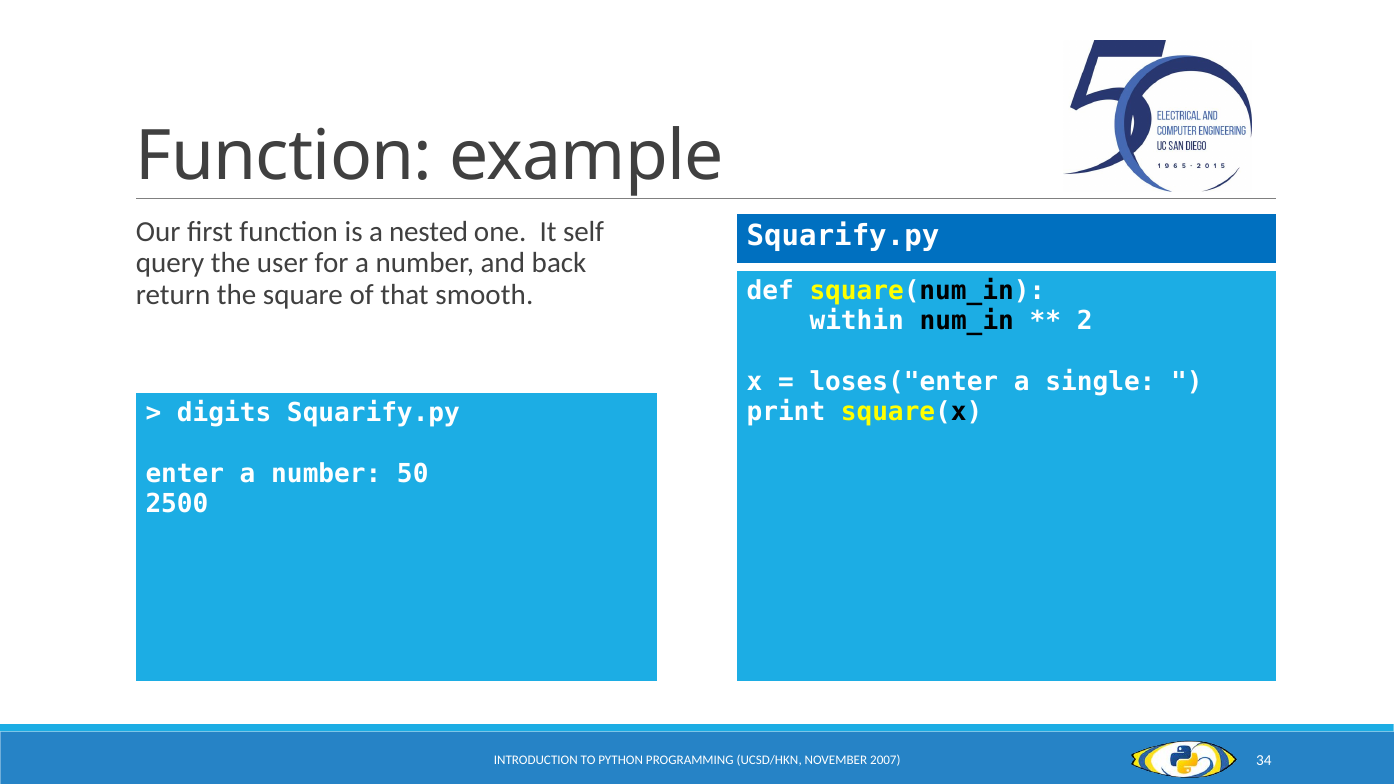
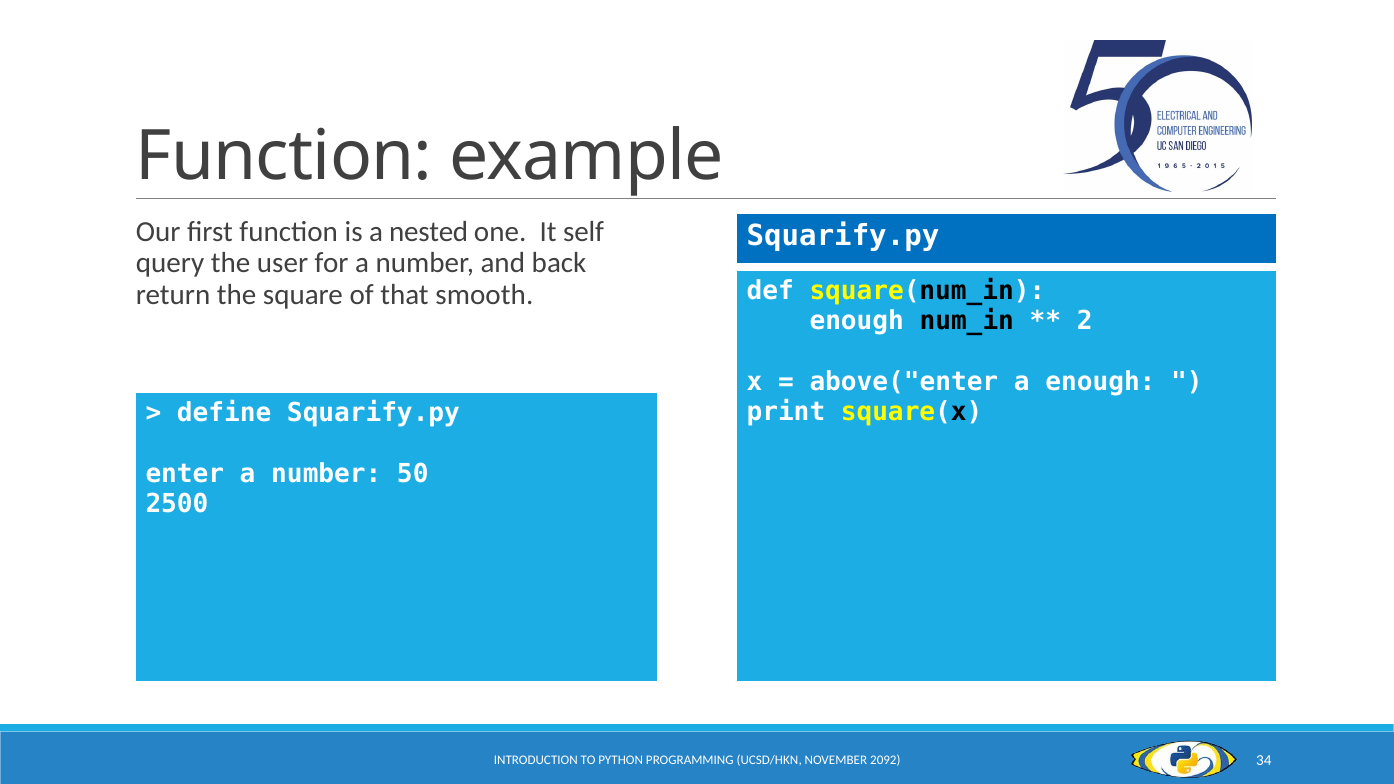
within at (857, 321): within -> enough
loses("enter: loses("enter -> above("enter
a single: single -> enough
digits: digits -> define
2007: 2007 -> 2092
